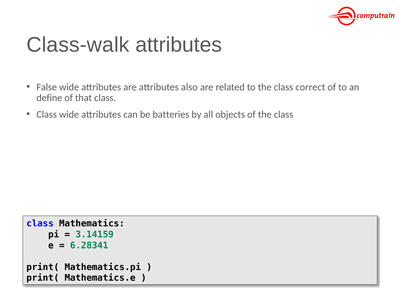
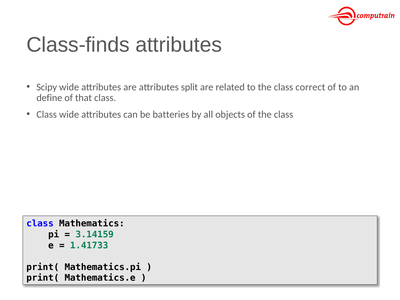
Class-walk: Class-walk -> Class-finds
False: False -> Scipy
also: also -> split
6.28341: 6.28341 -> 1.41733
